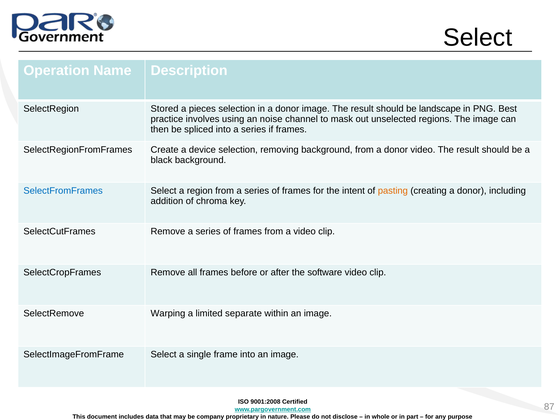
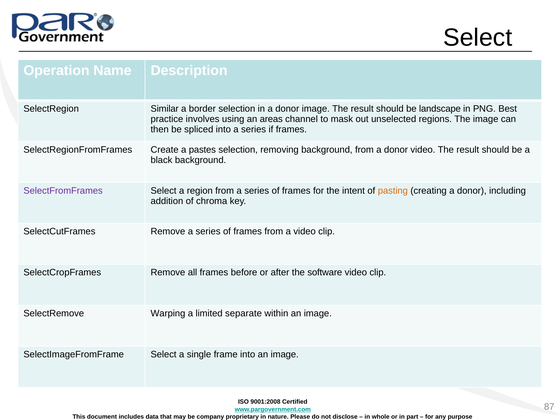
Stored: Stored -> Similar
pieces: pieces -> border
noise: noise -> areas
device: device -> pastes
SelectFromFrames colour: blue -> purple
